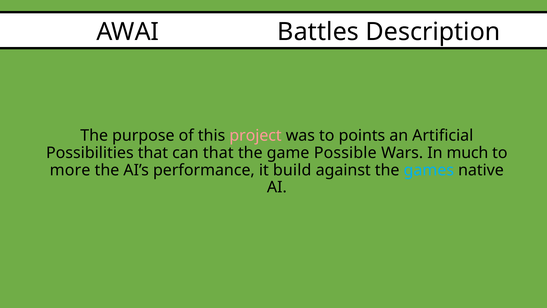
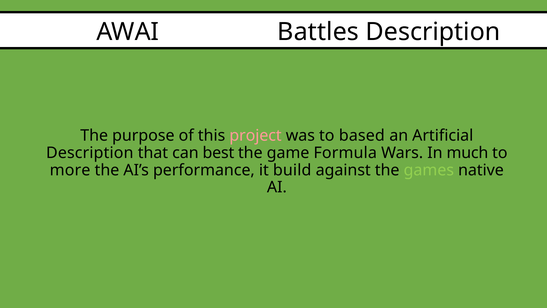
points: points -> based
Possibilities at (90, 153): Possibilities -> Description
can that: that -> best
Possible: Possible -> Formula
games colour: light blue -> light green
